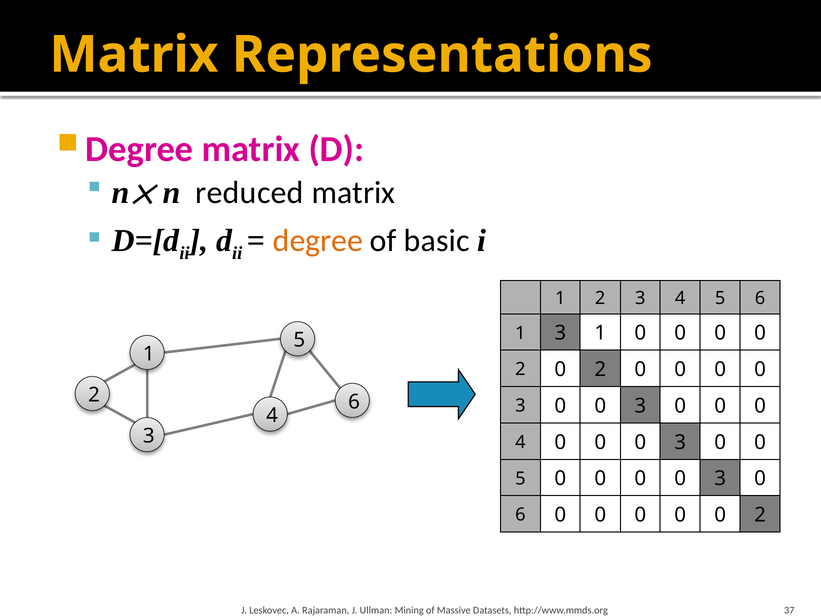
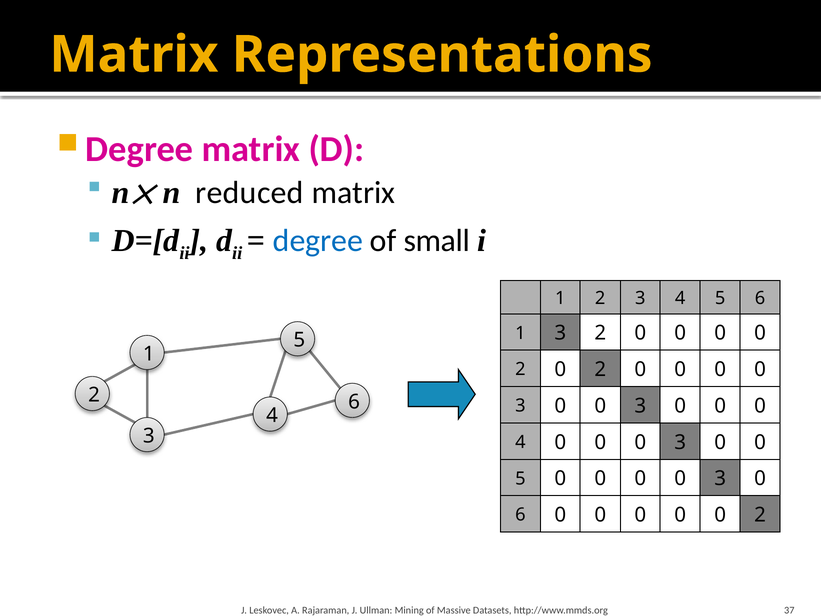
degree colour: orange -> blue
basic: basic -> small
1 at (600, 333): 1 -> 2
